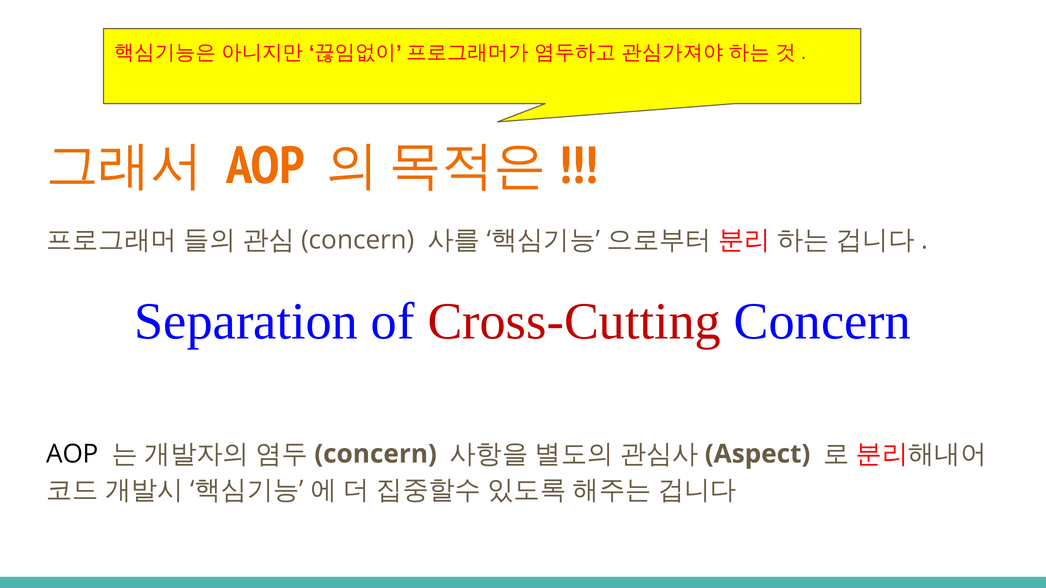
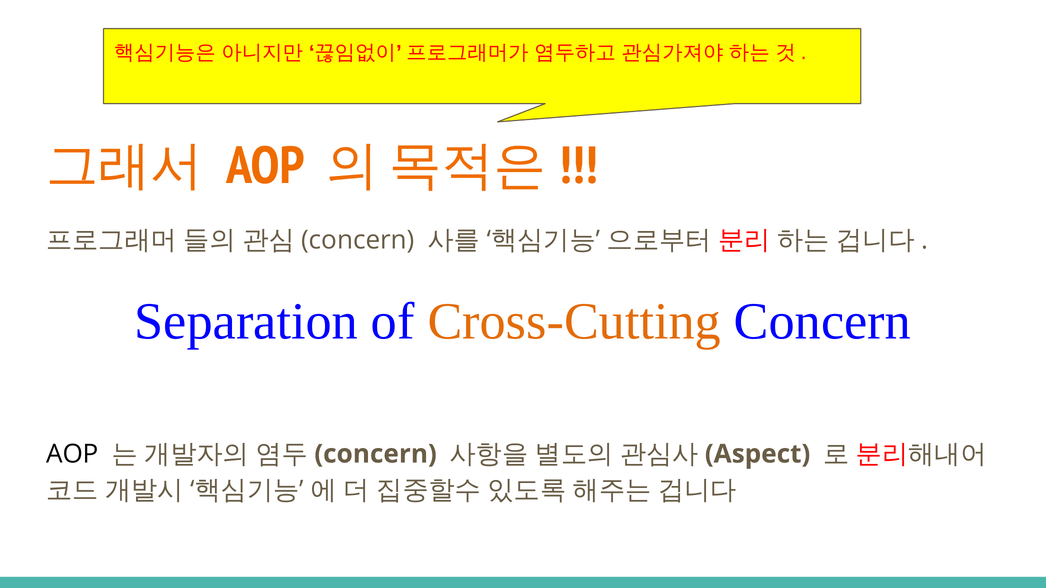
Cross-Cutting colour: red -> orange
